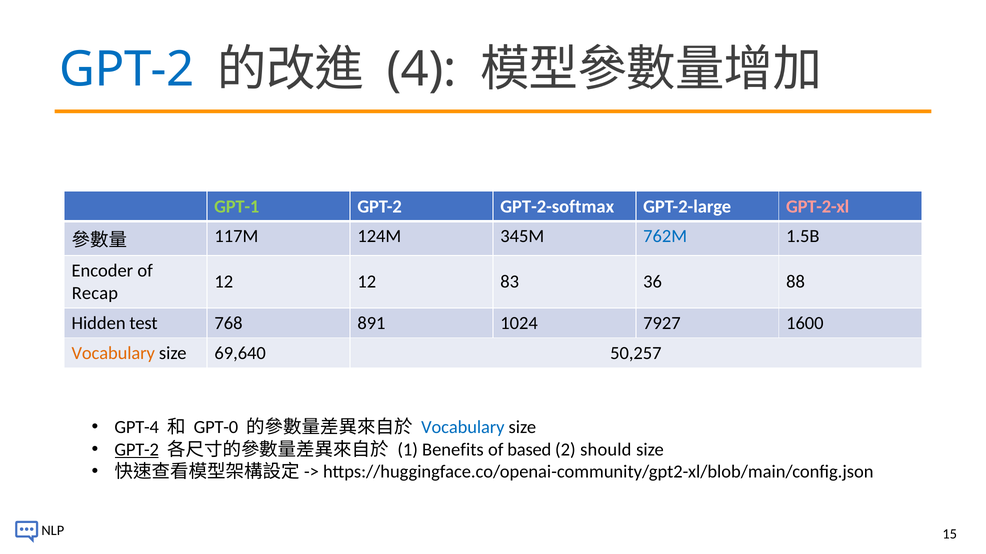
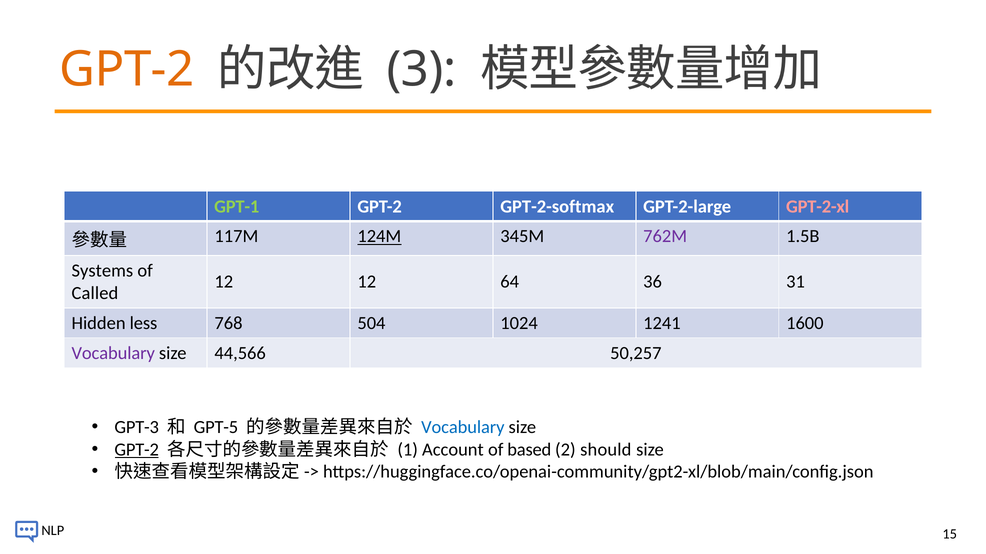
GPT-2 at (127, 69) colour: blue -> orange
4: 4 -> 3
124M underline: none -> present
762M colour: blue -> purple
Encoder: Encoder -> Systems
83: 83 -> 64
88: 88 -> 31
Recap: Recap -> Called
test: test -> less
891: 891 -> 504
7927: 7927 -> 1241
Vocabulary at (113, 353) colour: orange -> purple
69,640: 69,640 -> 44,566
GPT-4: GPT-4 -> GPT-3
GPT-0: GPT-0 -> GPT-5
Benefits: Benefits -> Account
